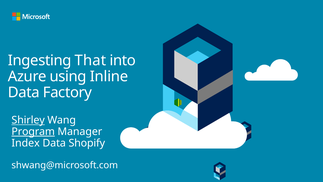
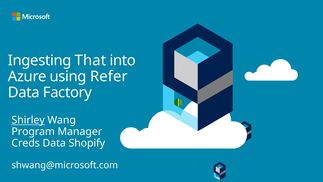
Inline: Inline -> Refer
Program underline: present -> none
Index: Index -> Creds
